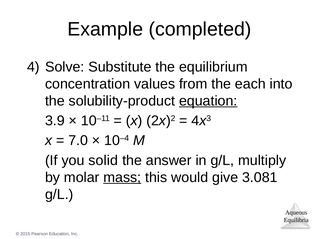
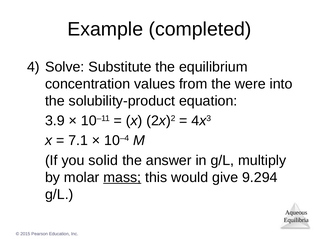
each: each -> were
equation underline: present -> none
7.0: 7.0 -> 7.1
3.081: 3.081 -> 9.294
